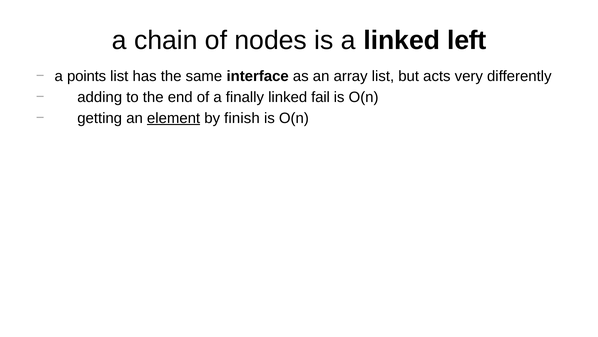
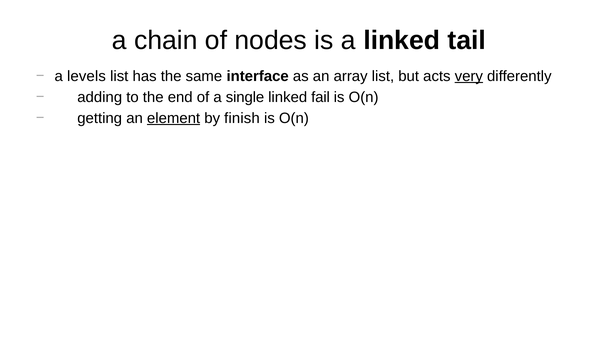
left: left -> tail
points: points -> levels
very underline: none -> present
finally: finally -> single
